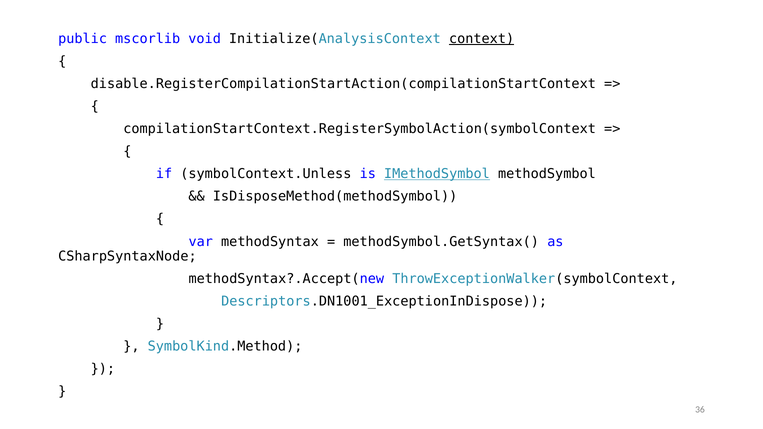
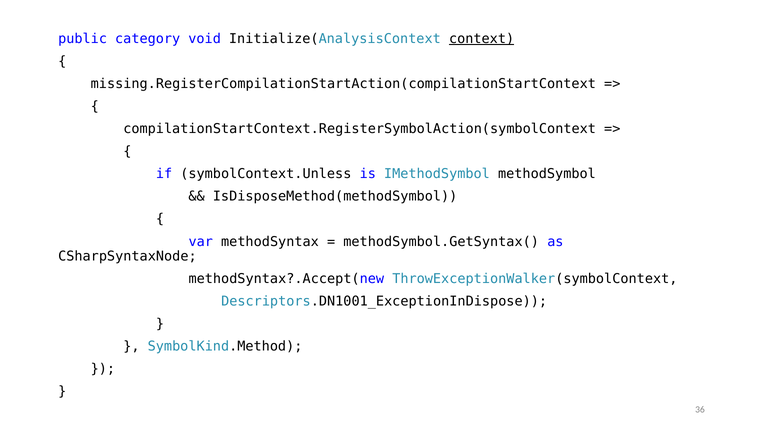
mscorlib: mscorlib -> category
disable.RegisterCompilationStartAction(compilationStartContext: disable.RegisterCompilationStartAction(compilationStartContext -> missing.RegisterCompilationStartAction(compilationStartContext
IMethodSymbol underline: present -> none
